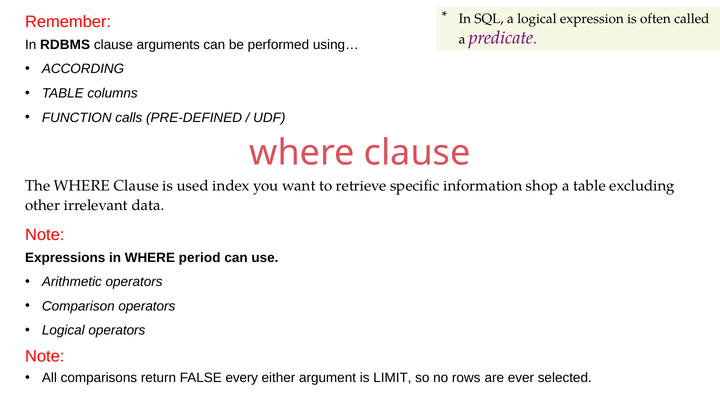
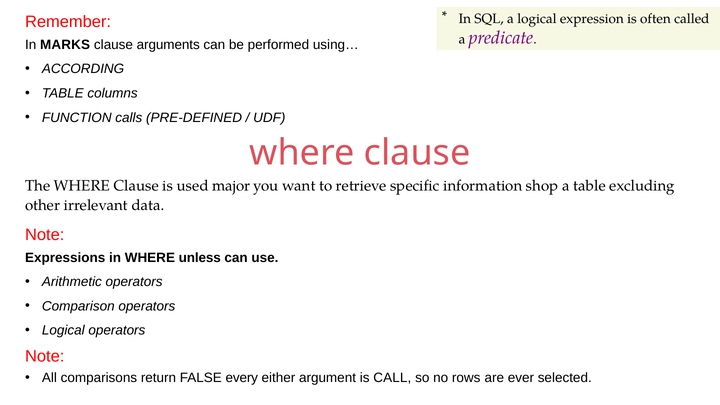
RDBMS: RDBMS -> MARKS
index: index -> major
period: period -> unless
LIMIT: LIMIT -> CALL
